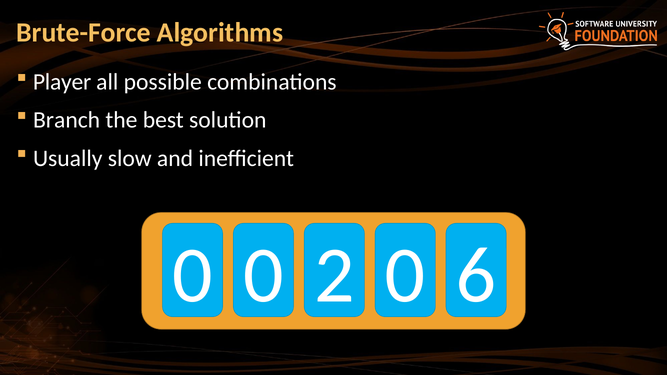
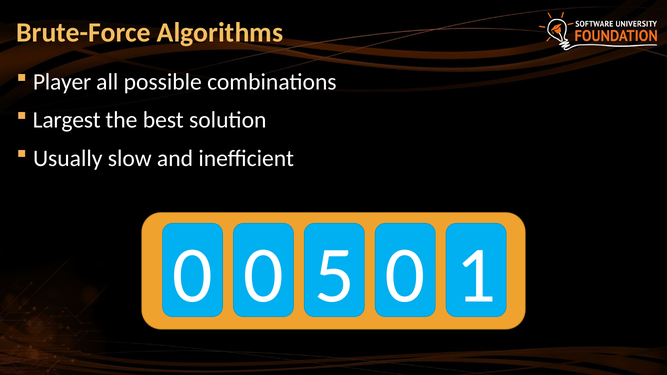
Branch: Branch -> Largest
2: 2 -> 5
6: 6 -> 1
